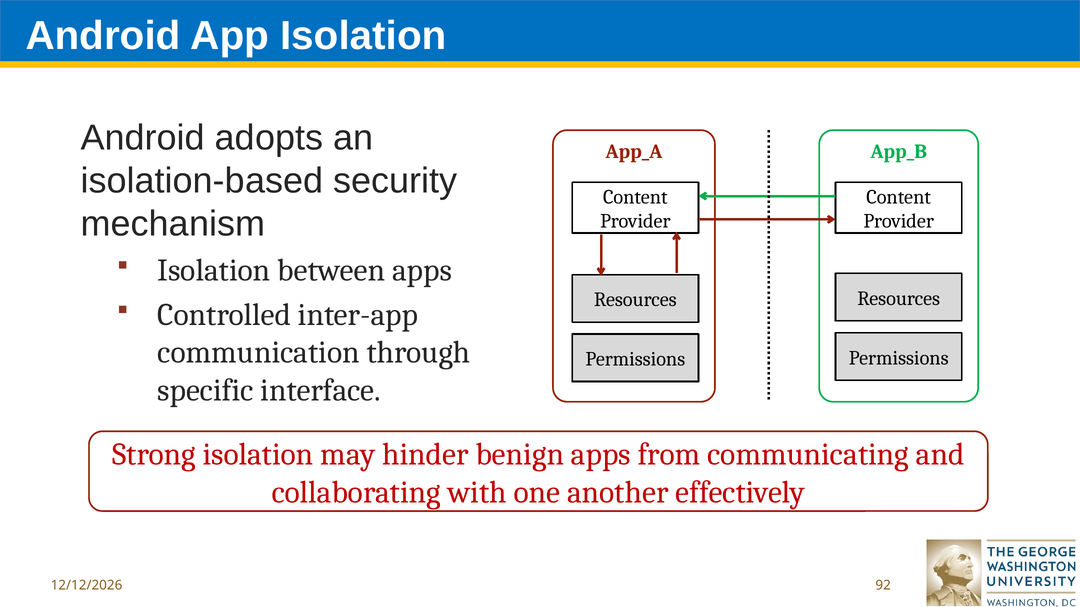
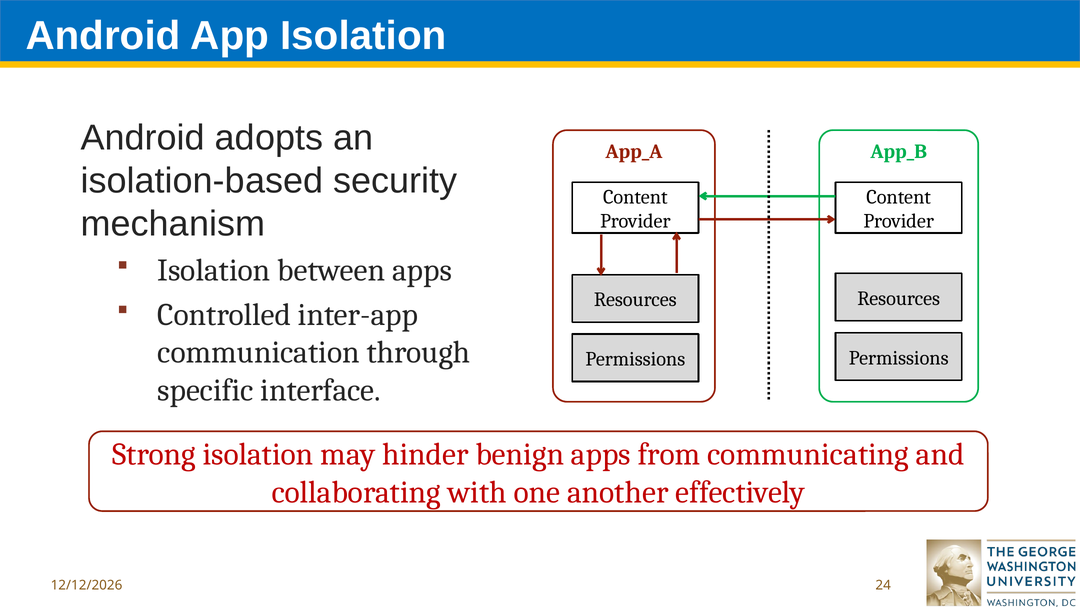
92: 92 -> 24
